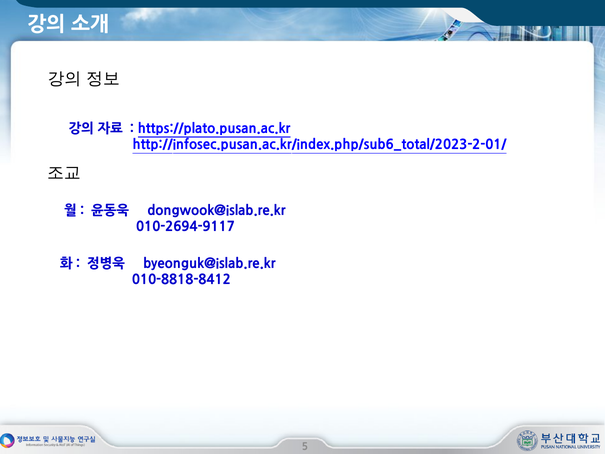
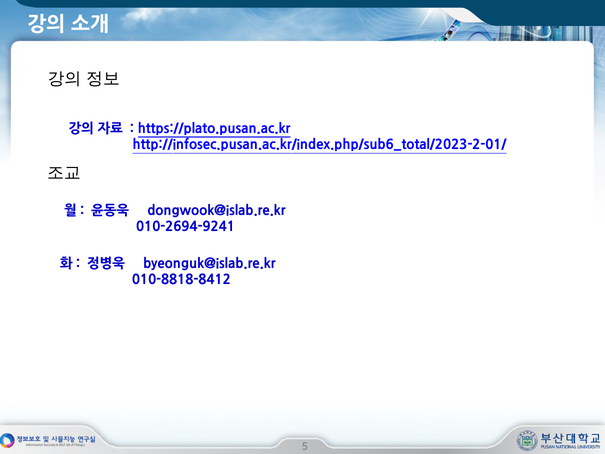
010-2694-9117: 010-2694-9117 -> 010-2694-9241
